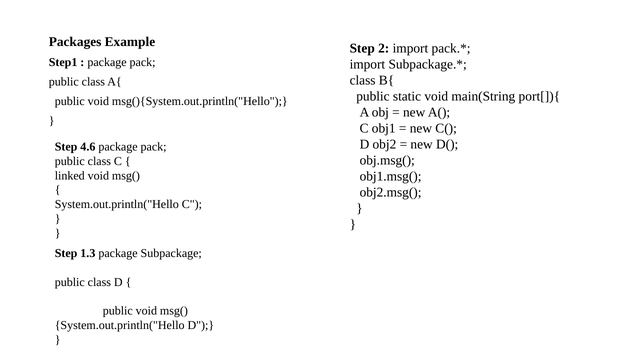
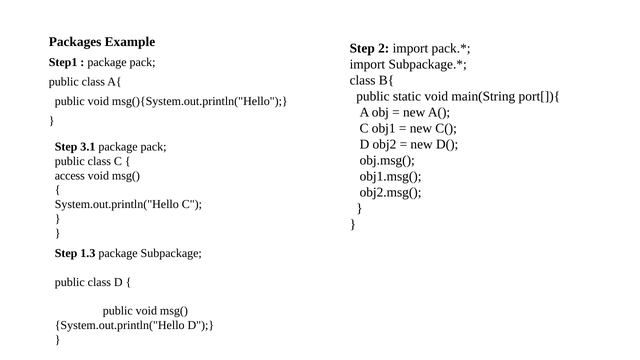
4.6: 4.6 -> 3.1
linked: linked -> access
